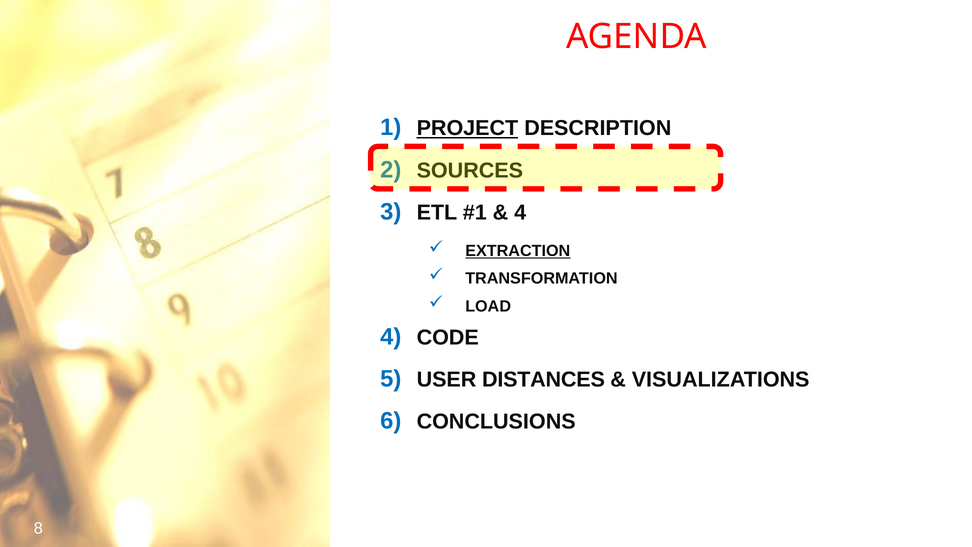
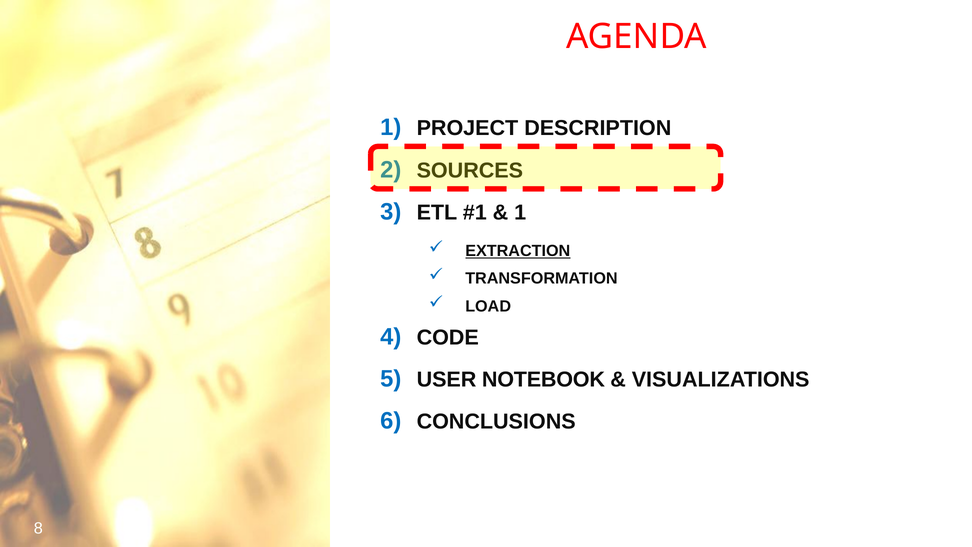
PROJECT underline: present -> none
4 at (520, 212): 4 -> 1
DISTANCES: DISTANCES -> NOTEBOOK
